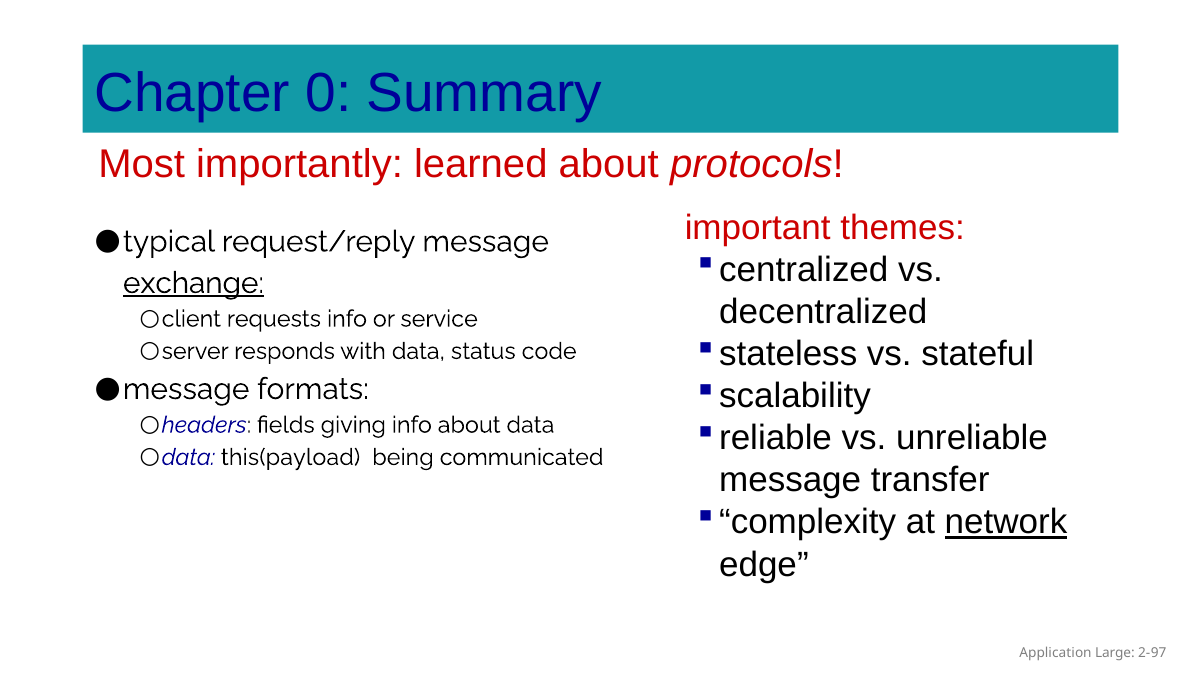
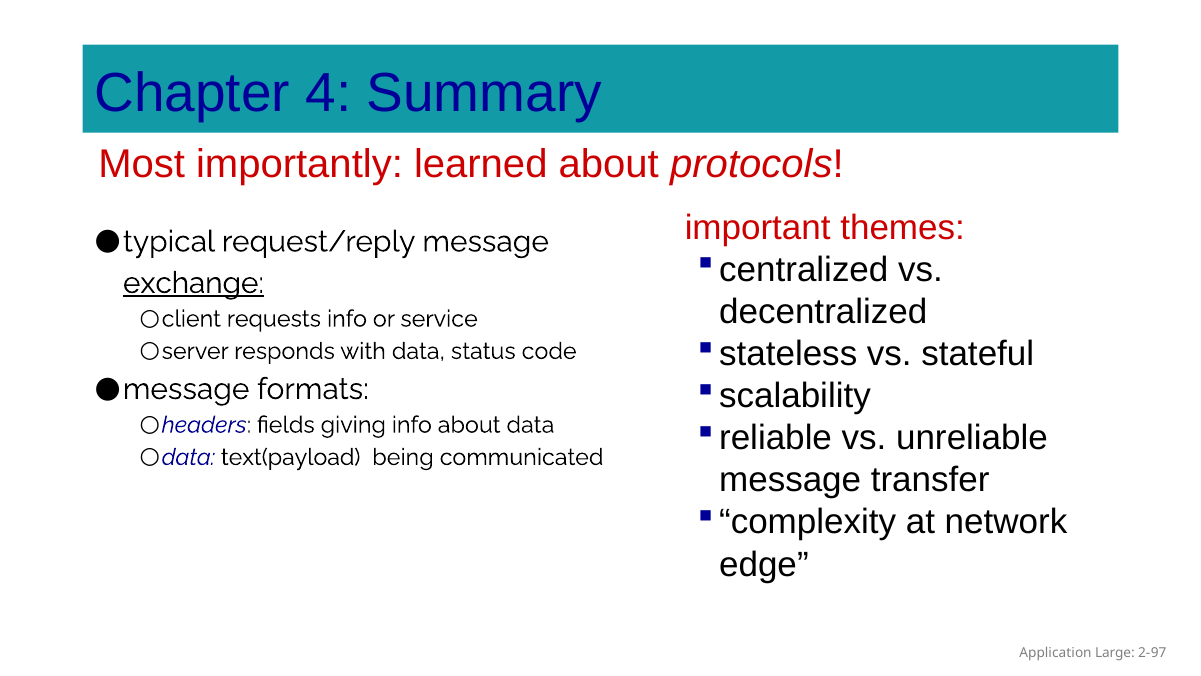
0: 0 -> 4
this(payload: this(payload -> text(payload
network underline: present -> none
